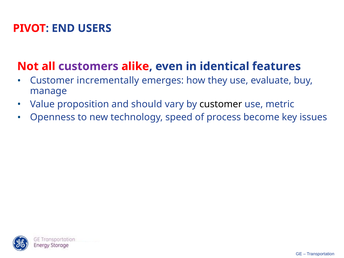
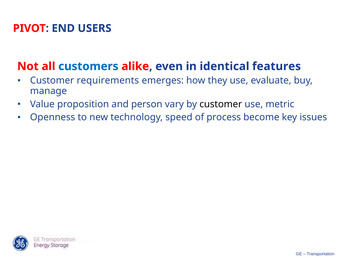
customers colour: purple -> blue
incrementally: incrementally -> requirements
should: should -> person
